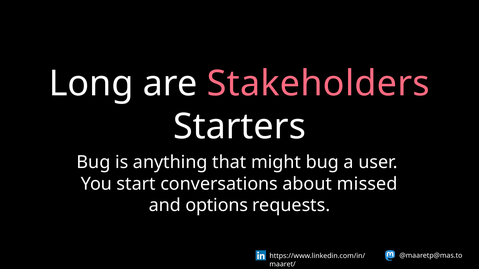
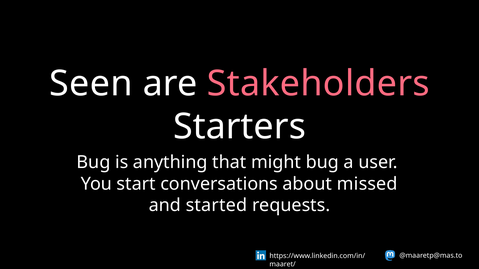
Long: Long -> Seen
options: options -> started
